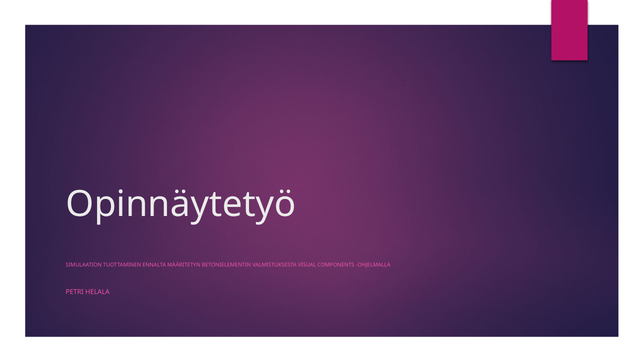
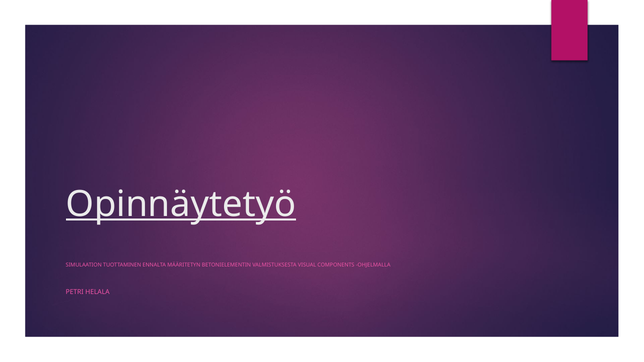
Opinnäytetyö underline: none -> present
